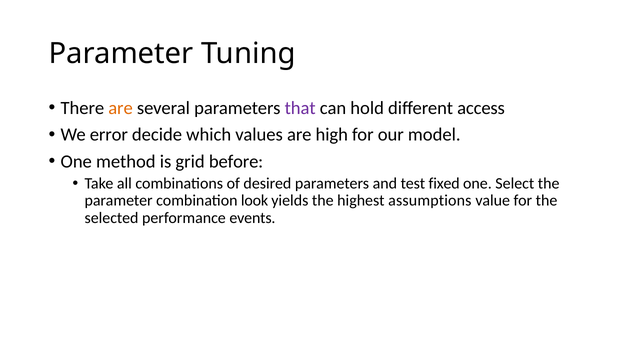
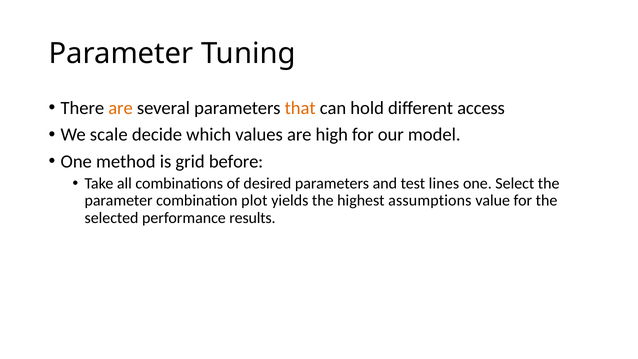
that colour: purple -> orange
error: error -> scale
fixed: fixed -> lines
look: look -> plot
events: events -> results
